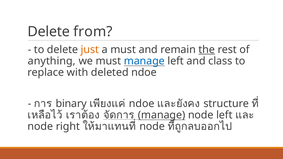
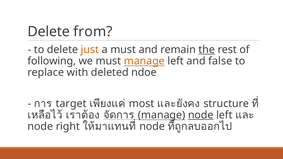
anything: anything -> following
manage at (144, 61) colour: blue -> orange
class: class -> false
binary: binary -> target
ndoe at (142, 104): ndoe -> most
node at (201, 115) underline: none -> present
